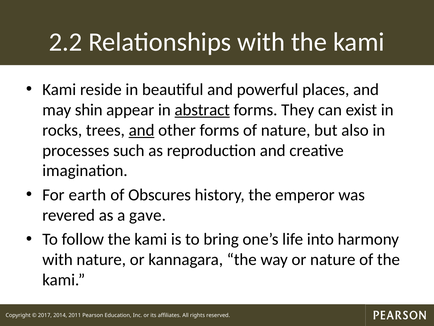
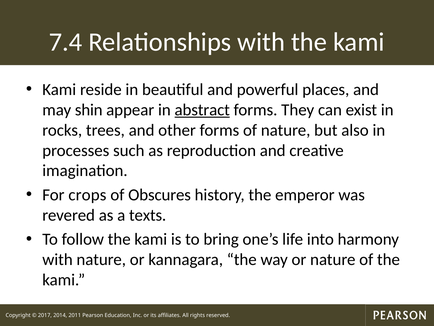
2.2: 2.2 -> 7.4
and at (142, 130) underline: present -> none
earth: earth -> crops
gave: gave -> texts
